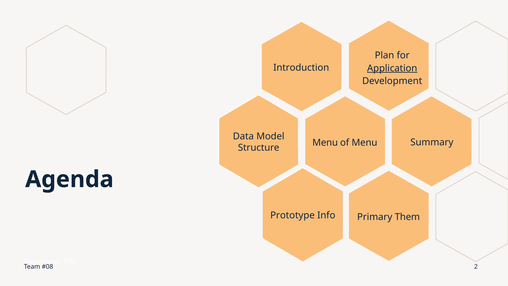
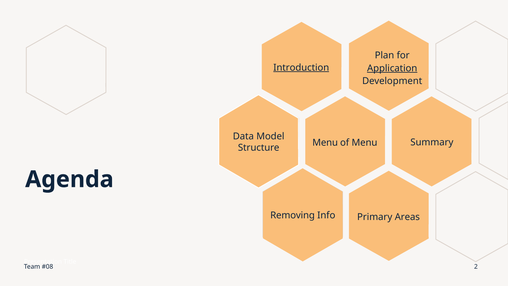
Introduction underline: none -> present
Prototype: Prototype -> Removing
Them: Them -> Areas
